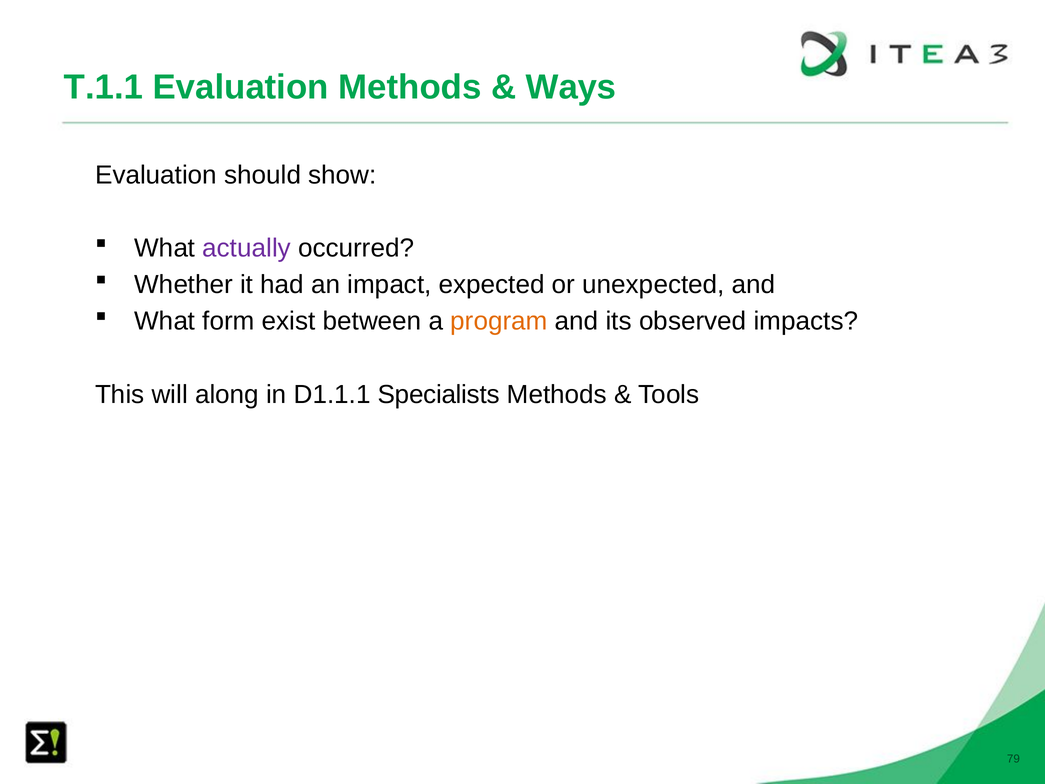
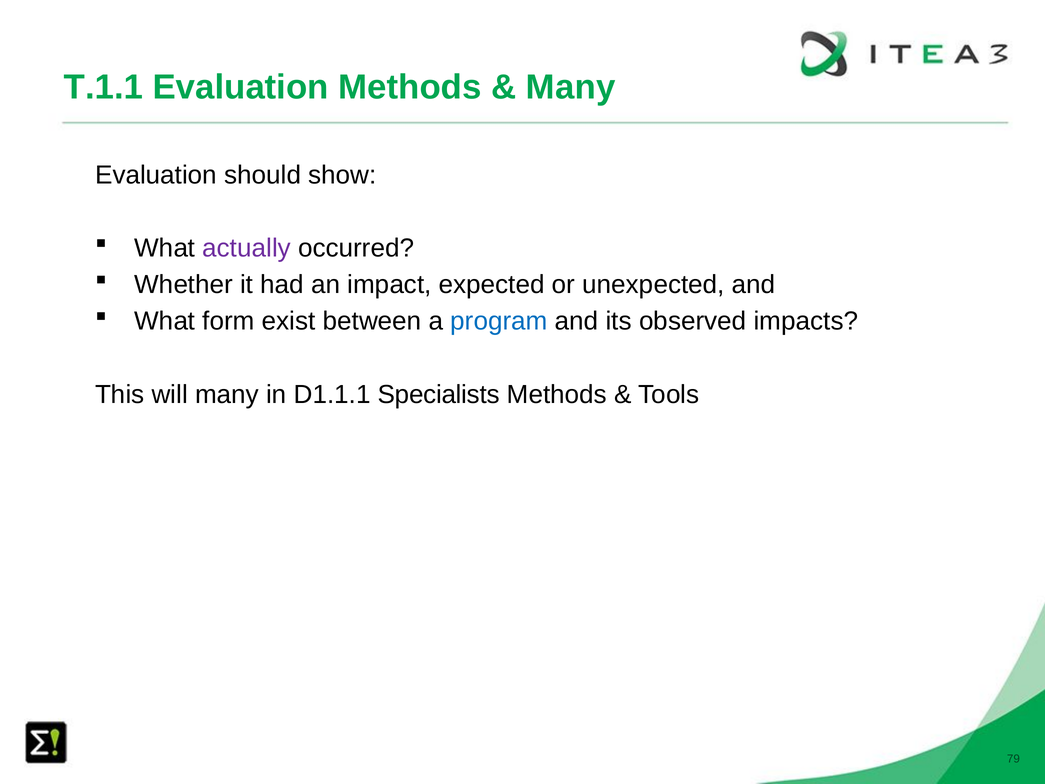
Ways at (571, 87): Ways -> Many
program colour: orange -> blue
will along: along -> many
